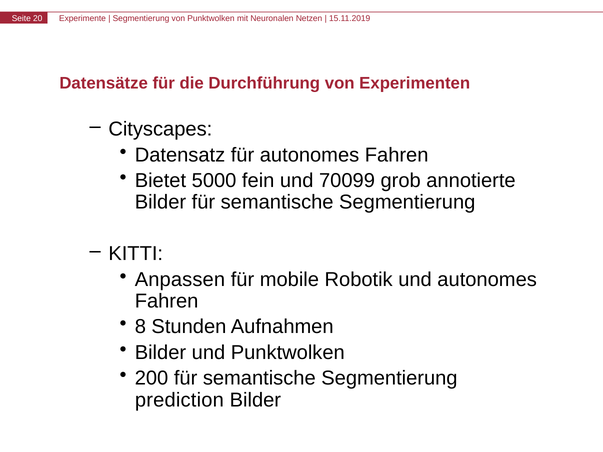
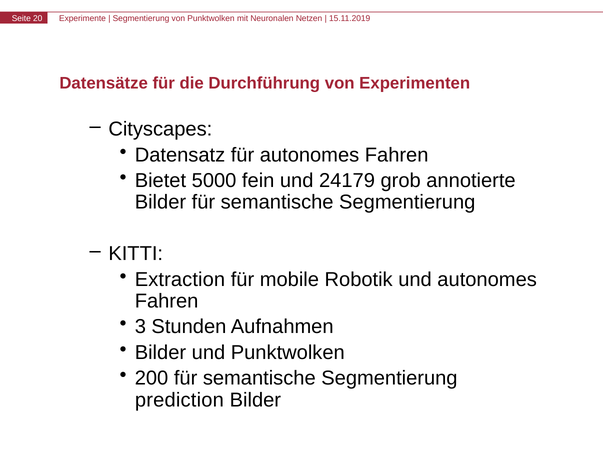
70099: 70099 -> 24179
Anpassen: Anpassen -> Extraction
8: 8 -> 3
